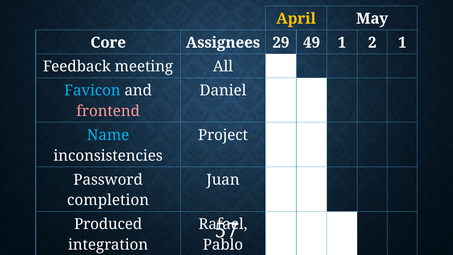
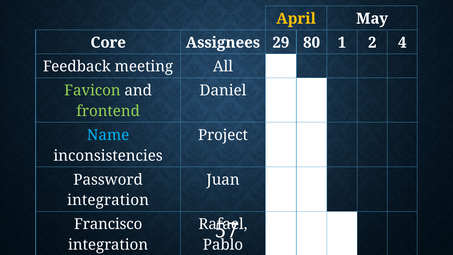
49: 49 -> 80
2 1: 1 -> 4
Favicon colour: light blue -> light green
frontend colour: pink -> light green
completion at (108, 200): completion -> integration
Produced: Produced -> Francisco
